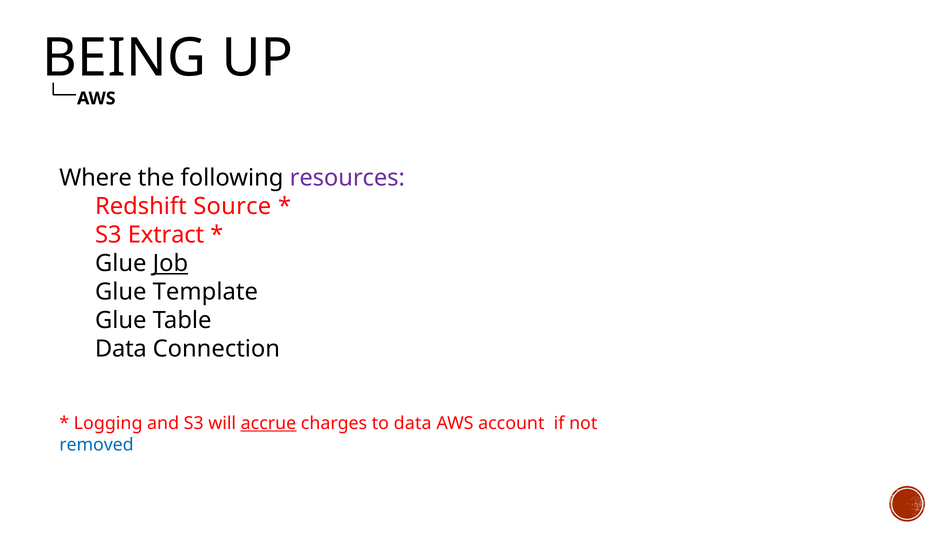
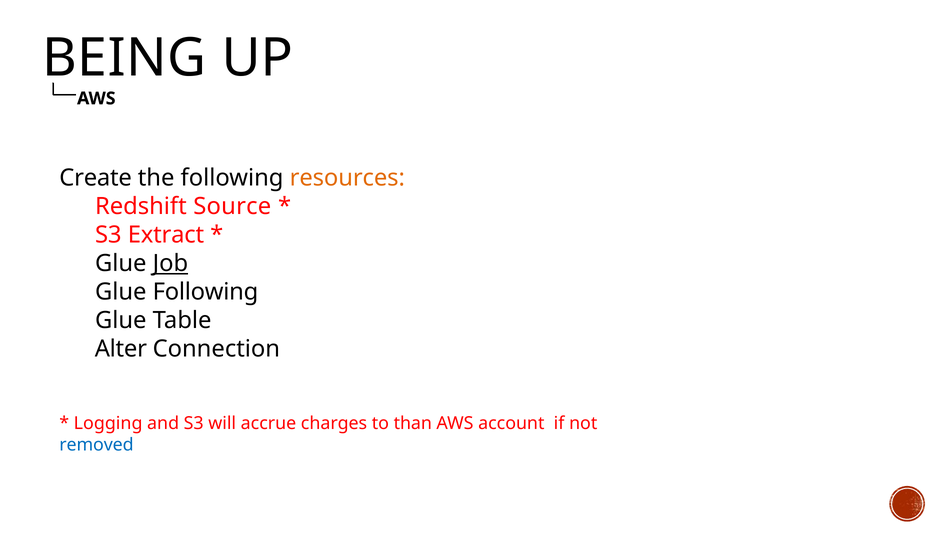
Where: Where -> Create
resources colour: purple -> orange
Glue Template: Template -> Following
Data at (121, 349): Data -> Alter
accrue underline: present -> none
to data: data -> than
